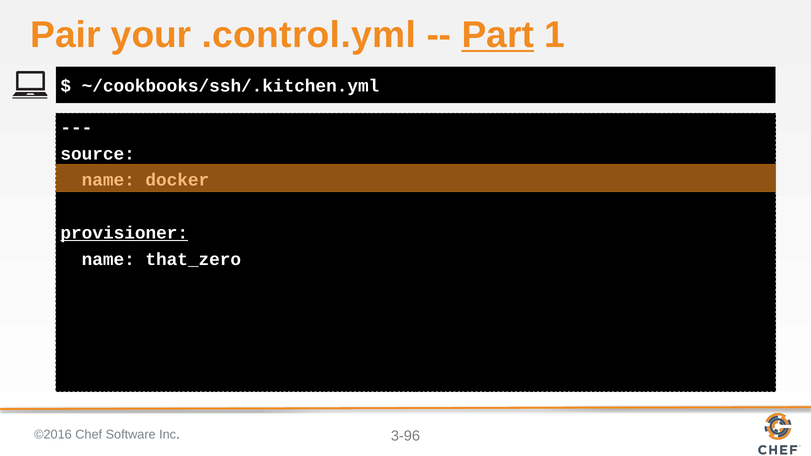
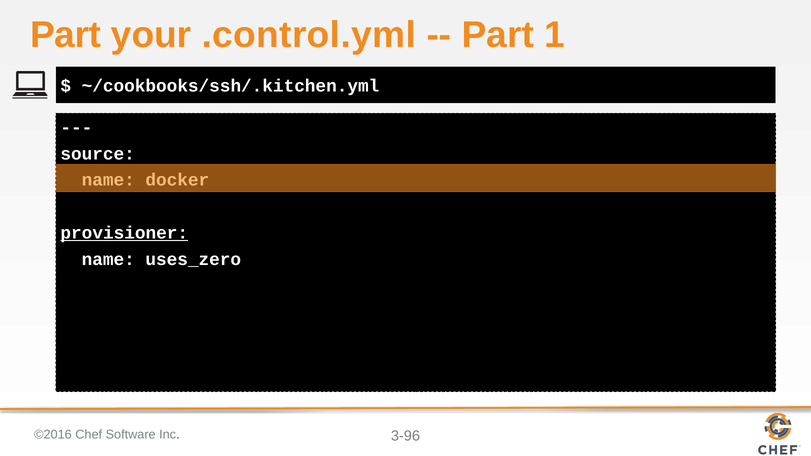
Pair at (65, 35): Pair -> Part
Part at (498, 35) underline: present -> none
that_zero: that_zero -> uses_zero
